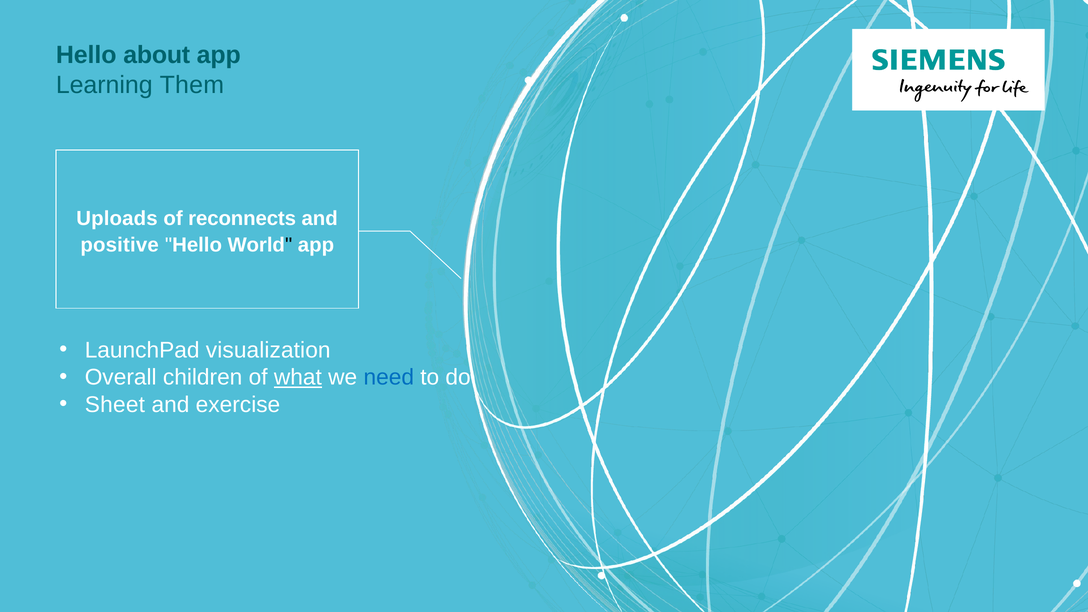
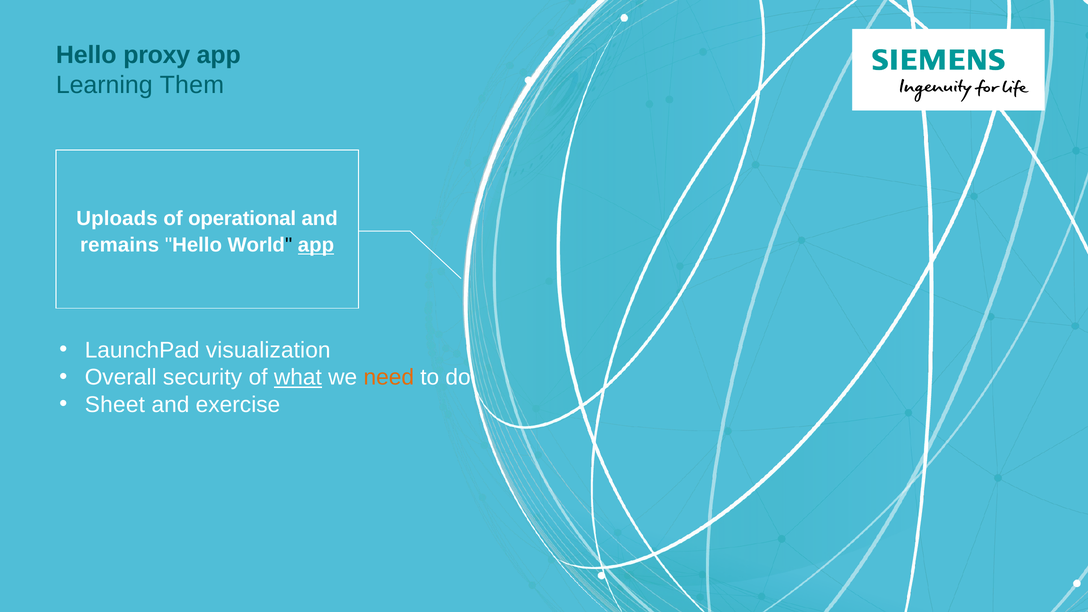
about: about -> proxy
reconnects: reconnects -> operational
positive: positive -> remains
app at (316, 245) underline: none -> present
children: children -> security
need colour: blue -> orange
